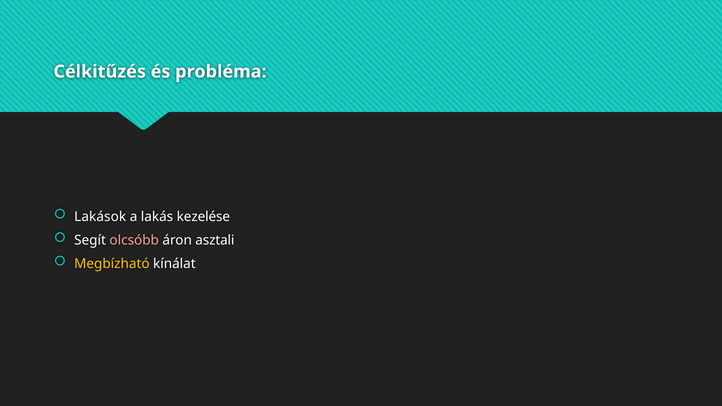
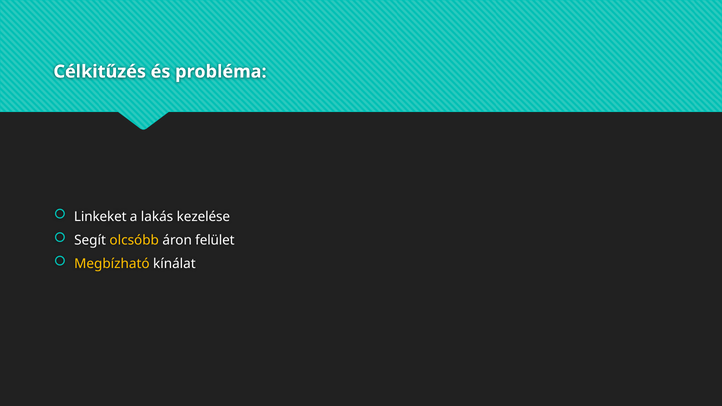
Lakások: Lakások -> Linkeket
olcsóbb colour: pink -> yellow
asztali: asztali -> felület
